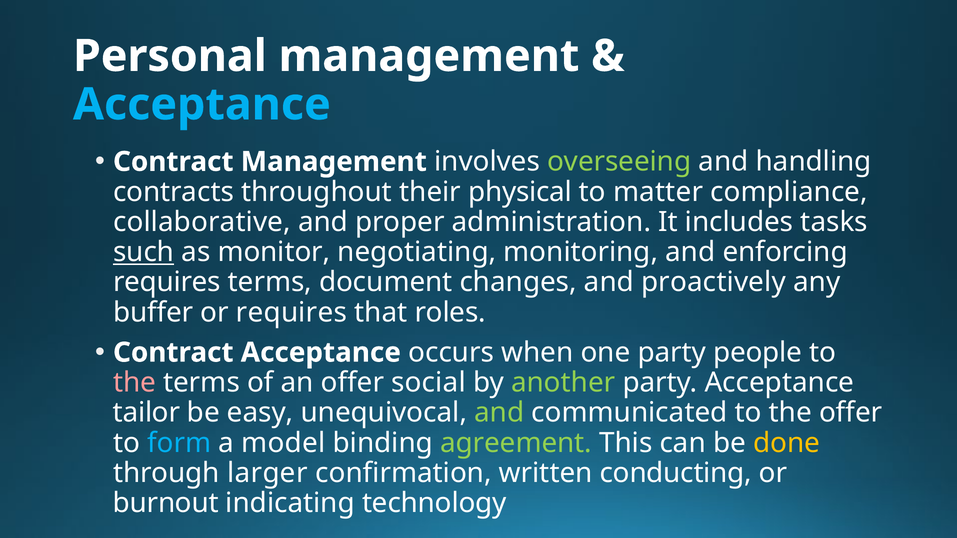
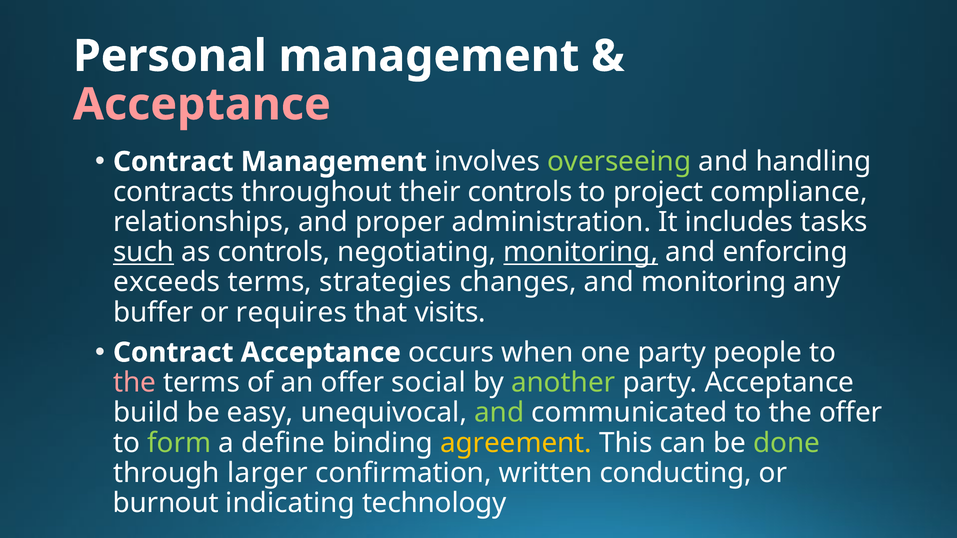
Acceptance at (202, 105) colour: light blue -> pink
their physical: physical -> controls
matter: matter -> project
collaborative: collaborative -> relationships
as monitor: monitor -> controls
monitoring at (581, 252) underline: none -> present
requires at (167, 282): requires -> exceeds
document: document -> strategies
and proactively: proactively -> monitoring
roles: roles -> visits
tailor: tailor -> build
form colour: light blue -> light green
model: model -> define
agreement colour: light green -> yellow
done colour: yellow -> light green
